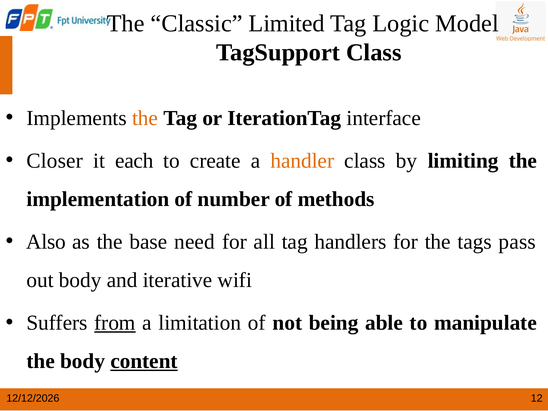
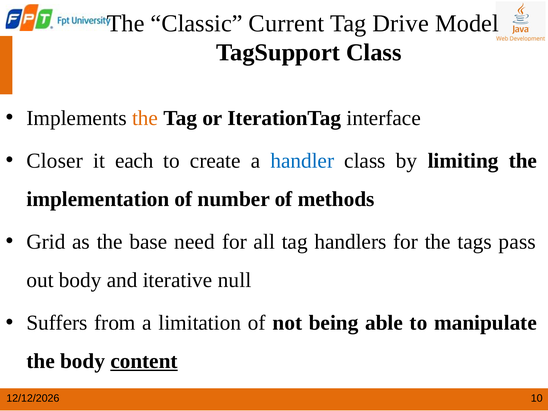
Limited: Limited -> Current
Logic: Logic -> Drive
handler colour: orange -> blue
Also: Also -> Grid
wifi: wifi -> null
from underline: present -> none
12: 12 -> 10
